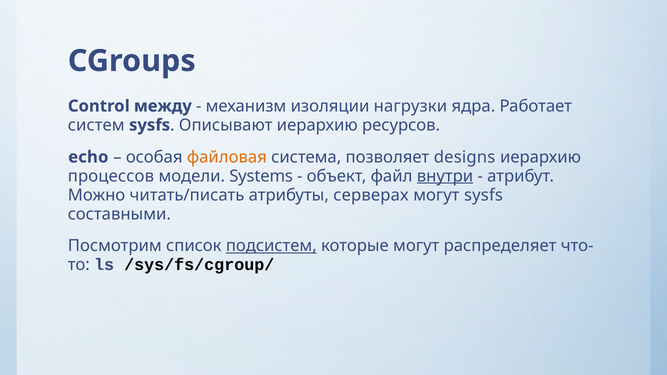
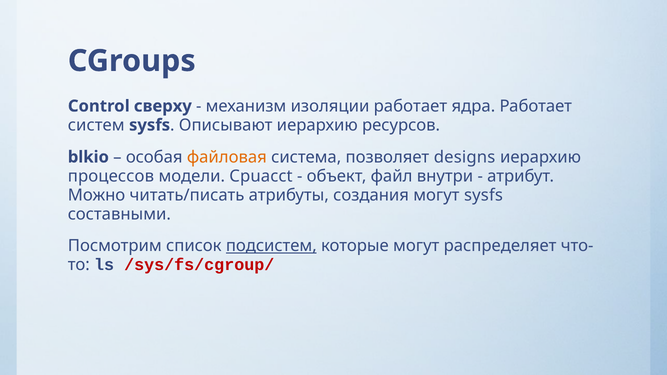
между: между -> сверху
изоляции нагрузки: нагрузки -> работает
echo: echo -> blkio
Systems: Systems -> Cpuacct
внутри underline: present -> none
серверах: серверах -> создания
/sys/fs/cgroup/ colour: black -> red
